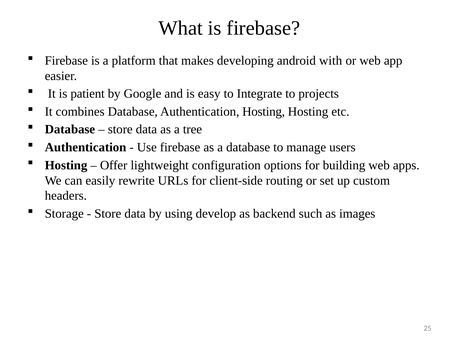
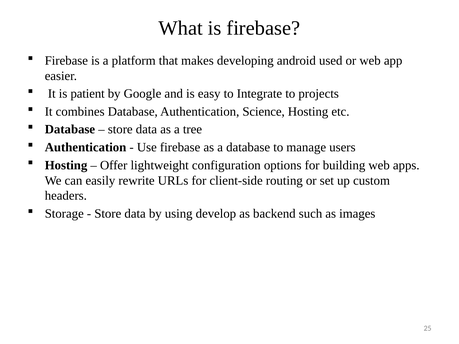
with: with -> used
Authentication Hosting: Hosting -> Science
